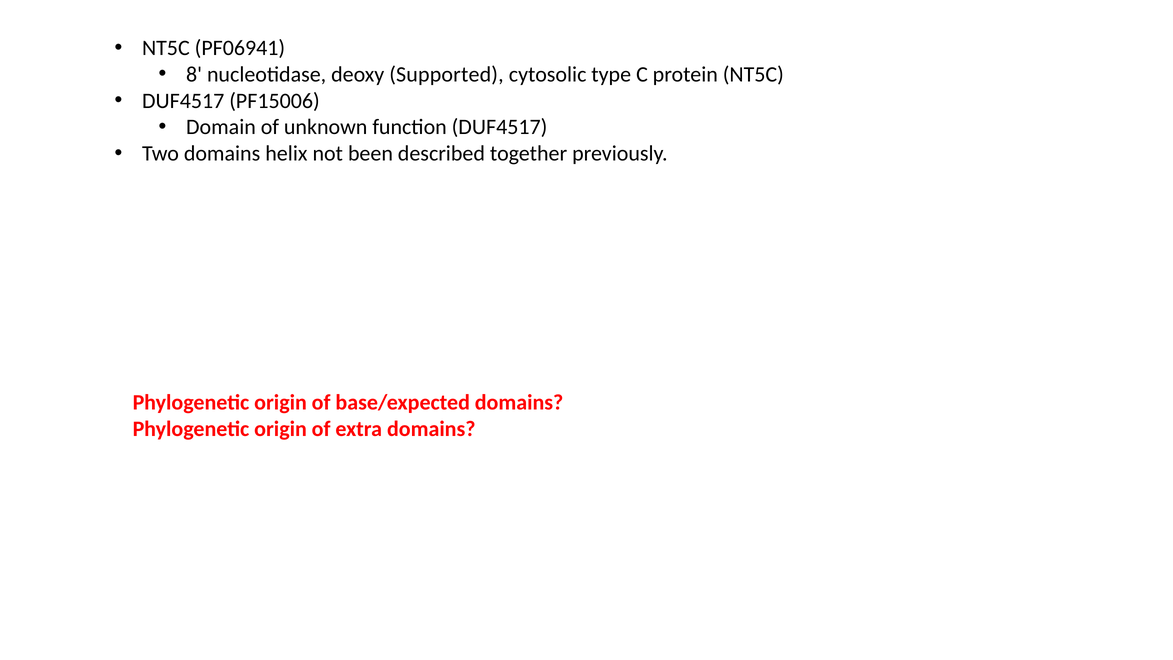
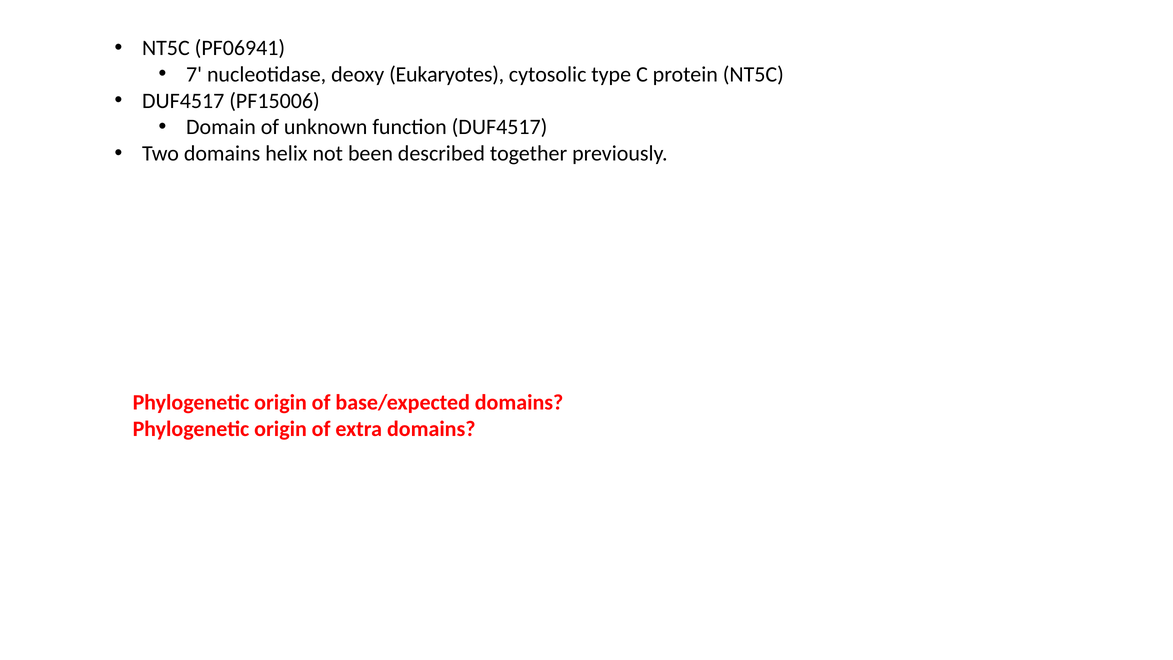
8: 8 -> 7
Supported: Supported -> Eukaryotes
